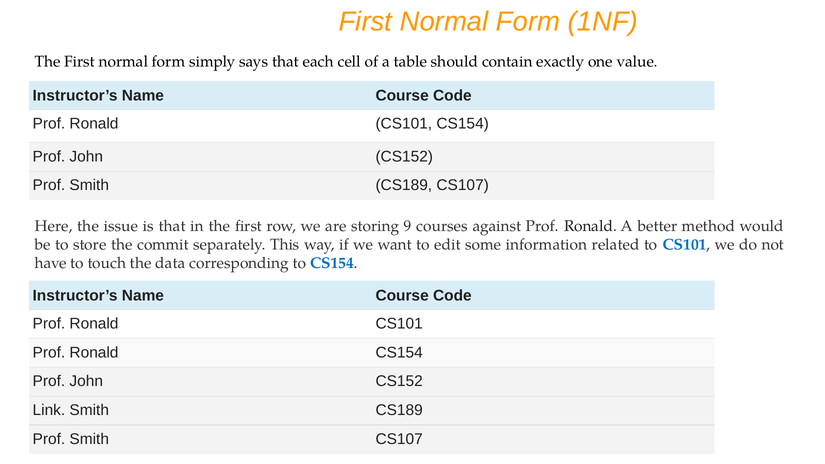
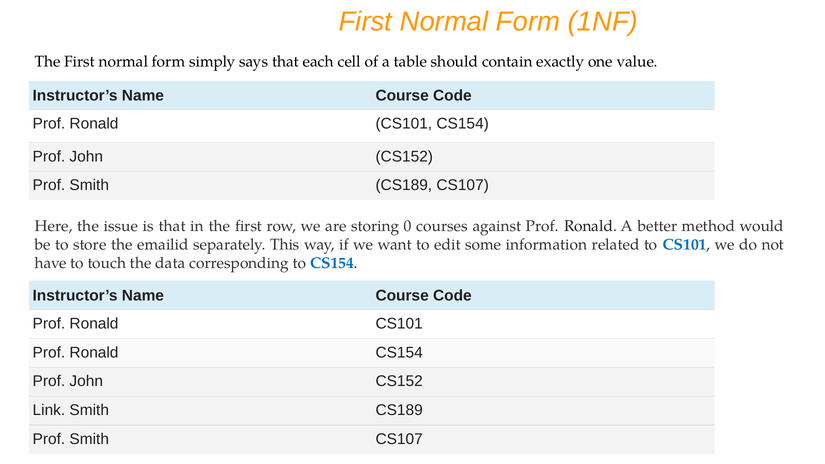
9: 9 -> 0
commit: commit -> emailid
